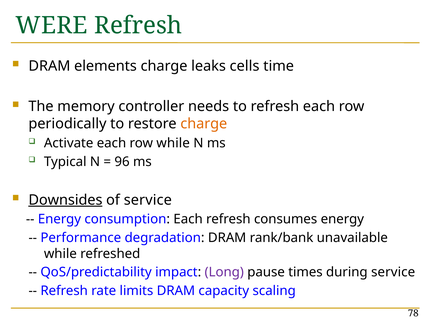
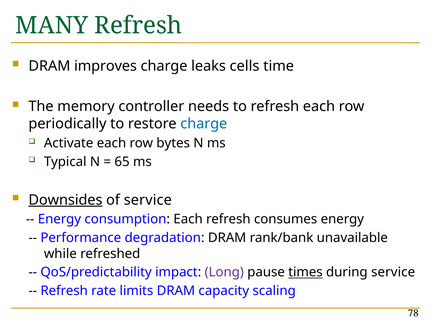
WERE: WERE -> MANY
elements: elements -> improves
charge at (204, 124) colour: orange -> blue
row while: while -> bytes
96: 96 -> 65
times underline: none -> present
